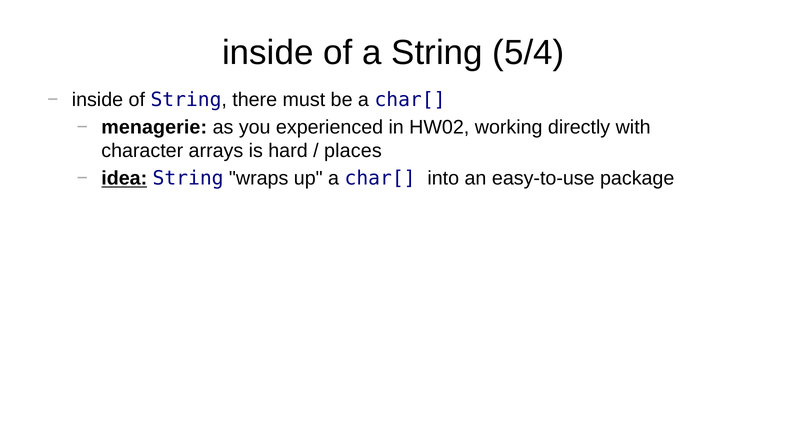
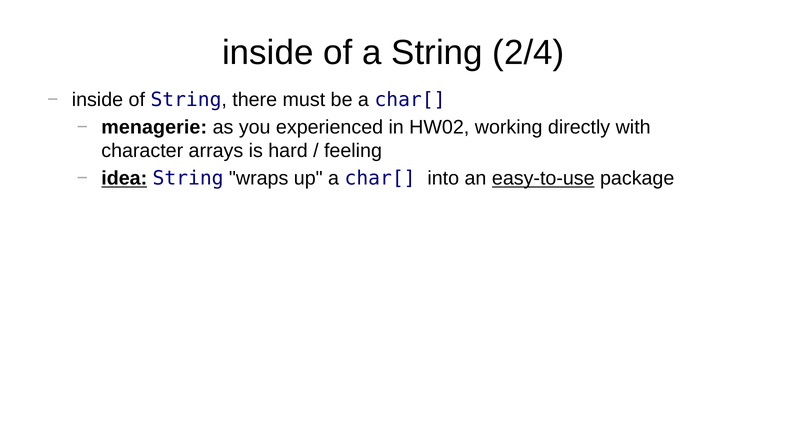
5/4: 5/4 -> 2/4
places: places -> feeling
easy-to-use underline: none -> present
